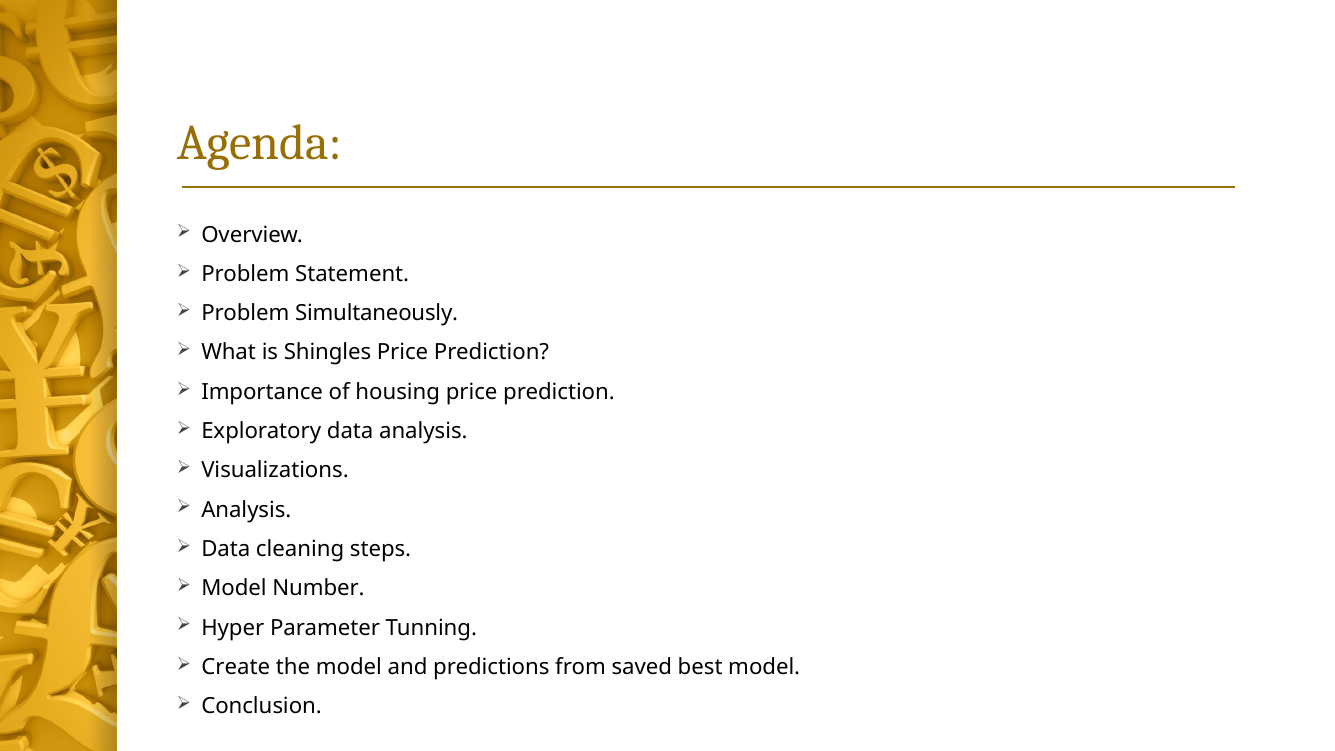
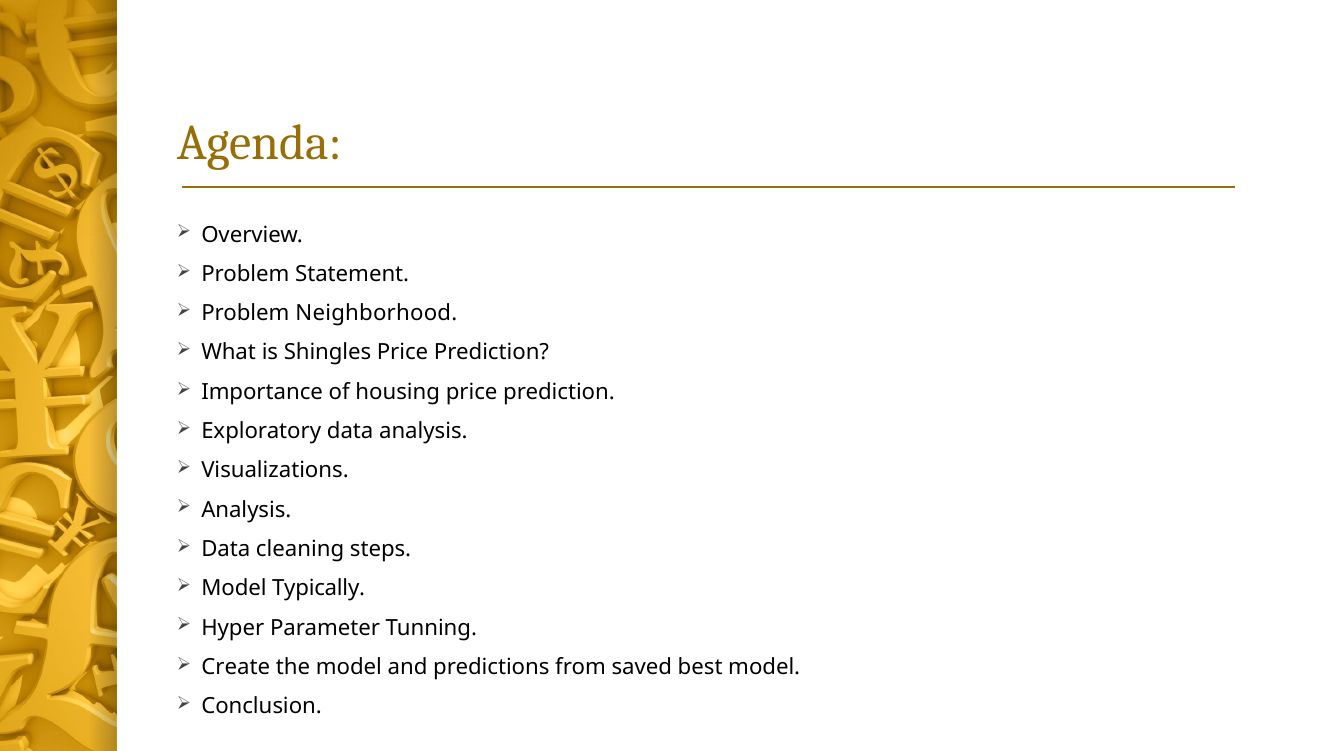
Simultaneously: Simultaneously -> Neighborhood
Number: Number -> Typically
